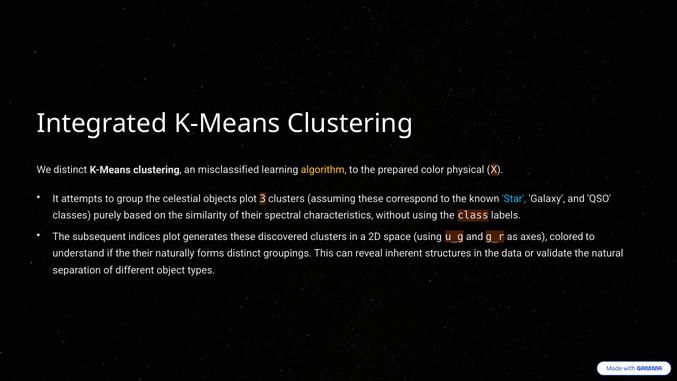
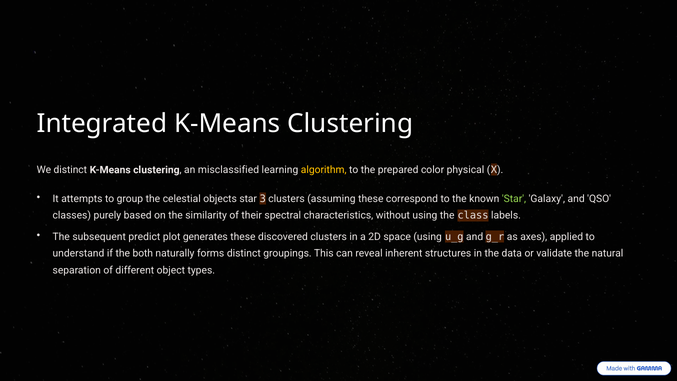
objects plot: plot -> star
Star at (514, 199) colour: light blue -> light green
indices: indices -> predict
colored: colored -> applied
the their: their -> both
